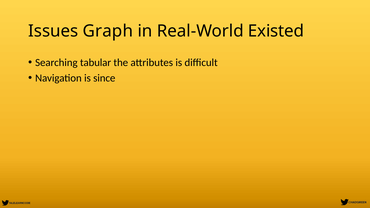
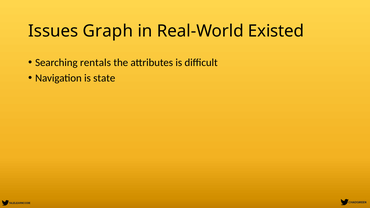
tabular: tabular -> rentals
since: since -> state
